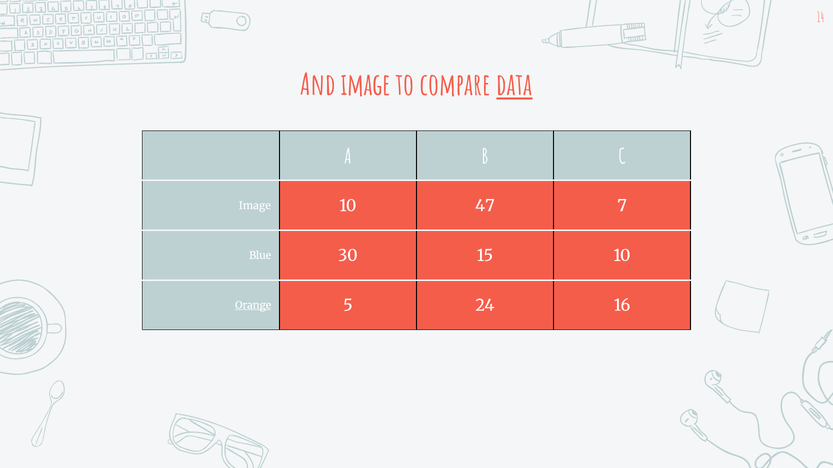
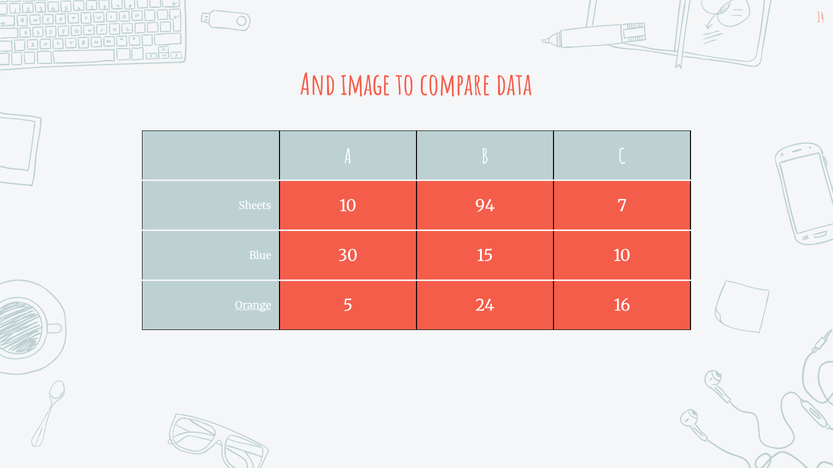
data underline: present -> none
Image at (255, 206): Image -> Sheets
47: 47 -> 94
